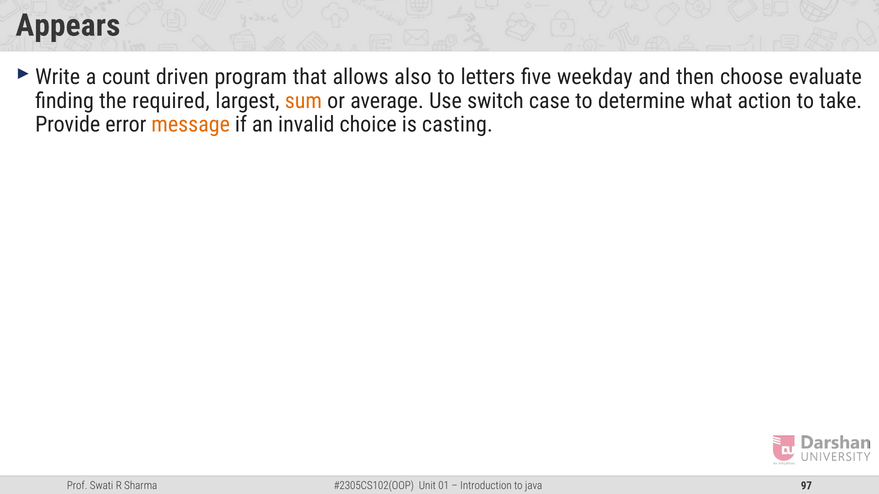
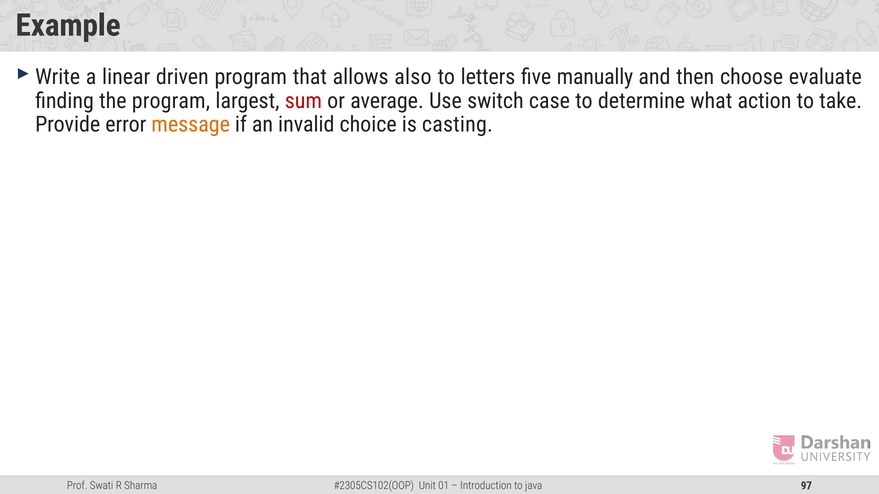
Appears: Appears -> Example
count: count -> linear
weekday: weekday -> manually
the required: required -> program
sum colour: orange -> red
